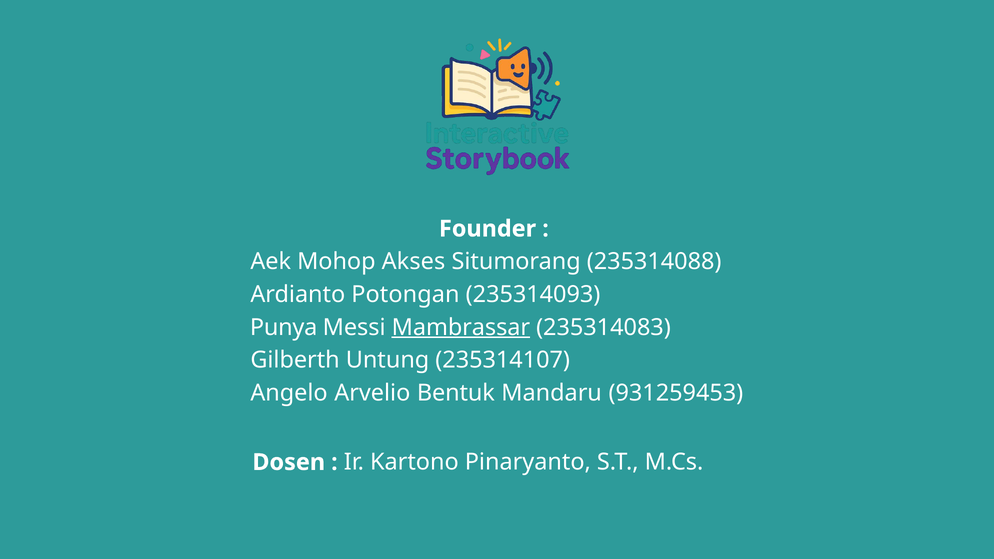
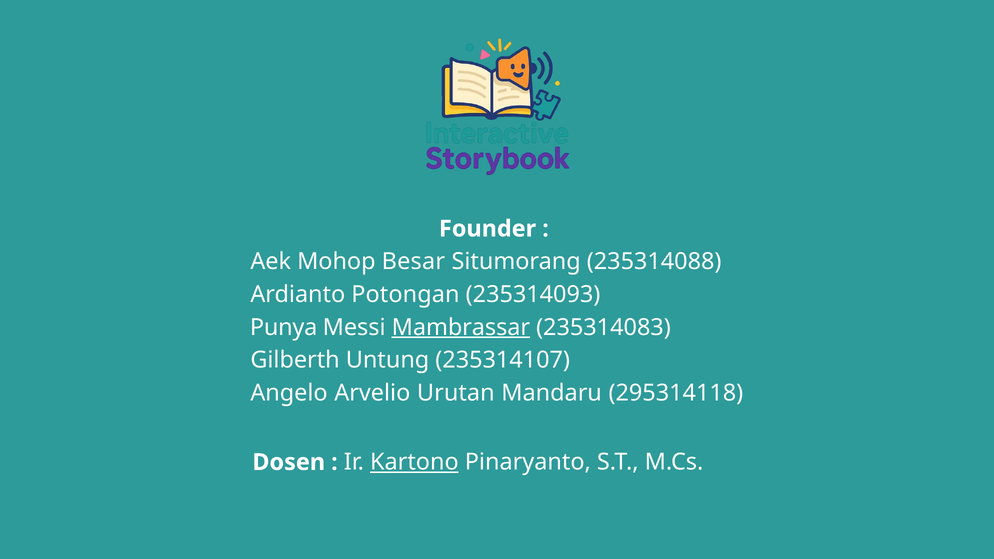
Akses: Akses -> Besar
Bentuk: Bentuk -> Urutan
931259453: 931259453 -> 295314118
Kartono underline: none -> present
